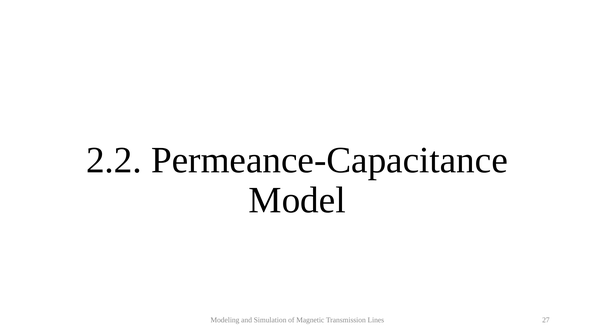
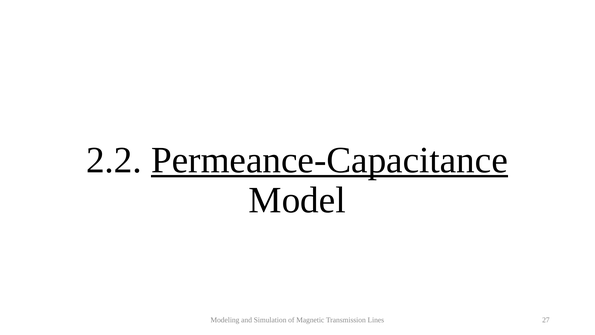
Permeance-Capacitance underline: none -> present
